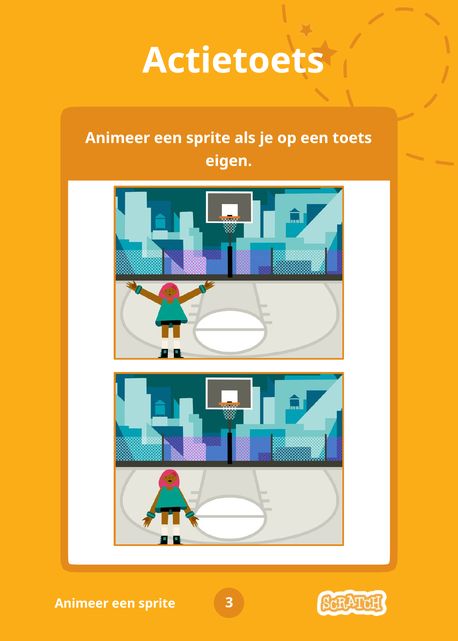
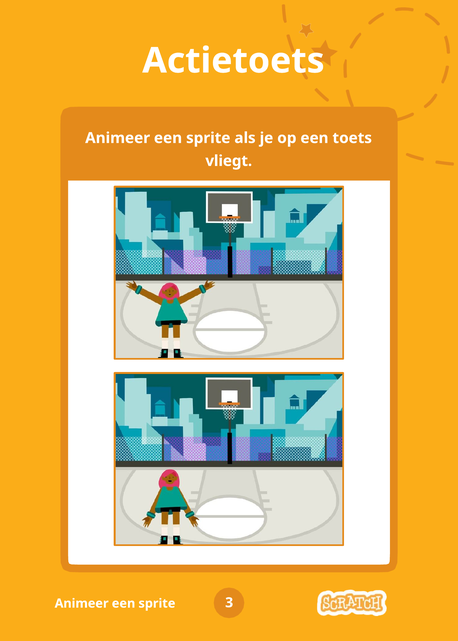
eigen: eigen -> vliegt
